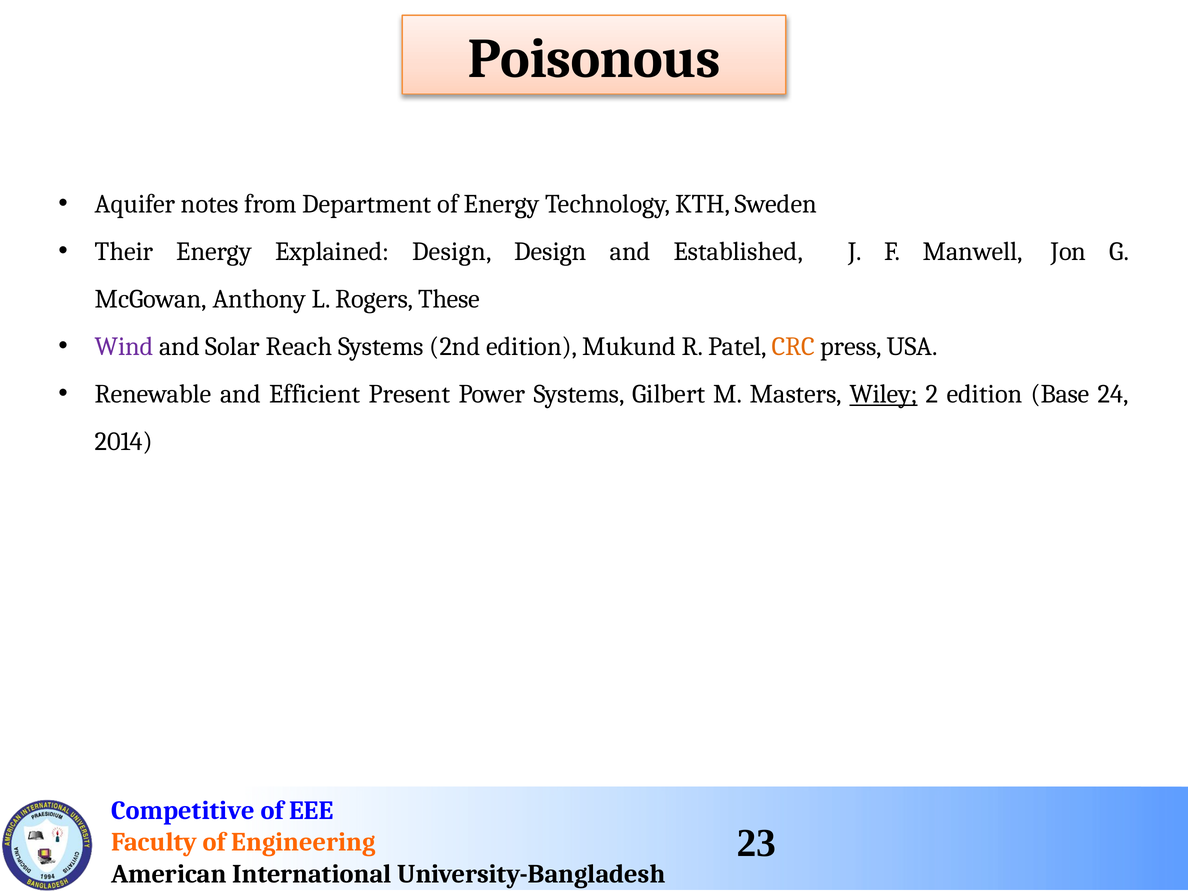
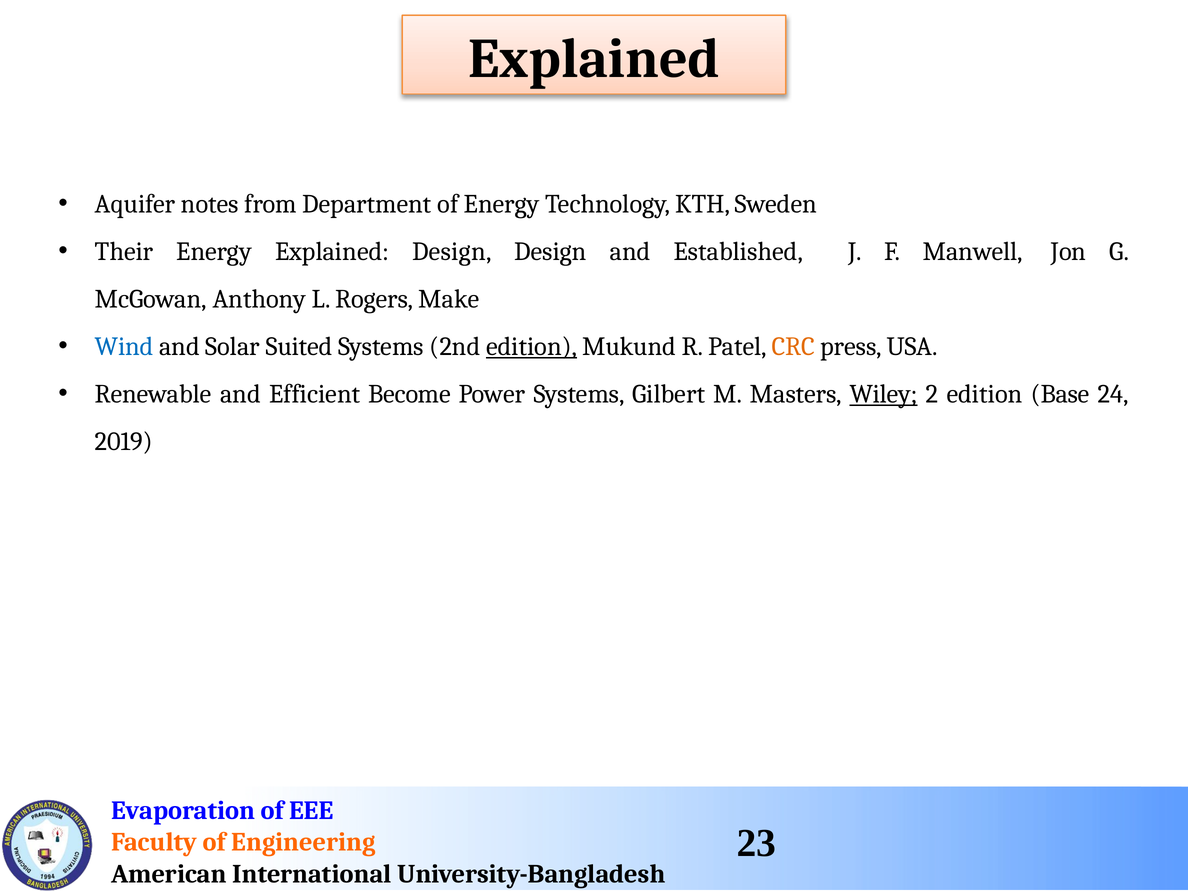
Poisonous at (594, 59): Poisonous -> Explained
These: These -> Make
Wind colour: purple -> blue
Reach: Reach -> Suited
edition at (532, 347) underline: none -> present
Present: Present -> Become
2014: 2014 -> 2019
Competitive: Competitive -> Evaporation
